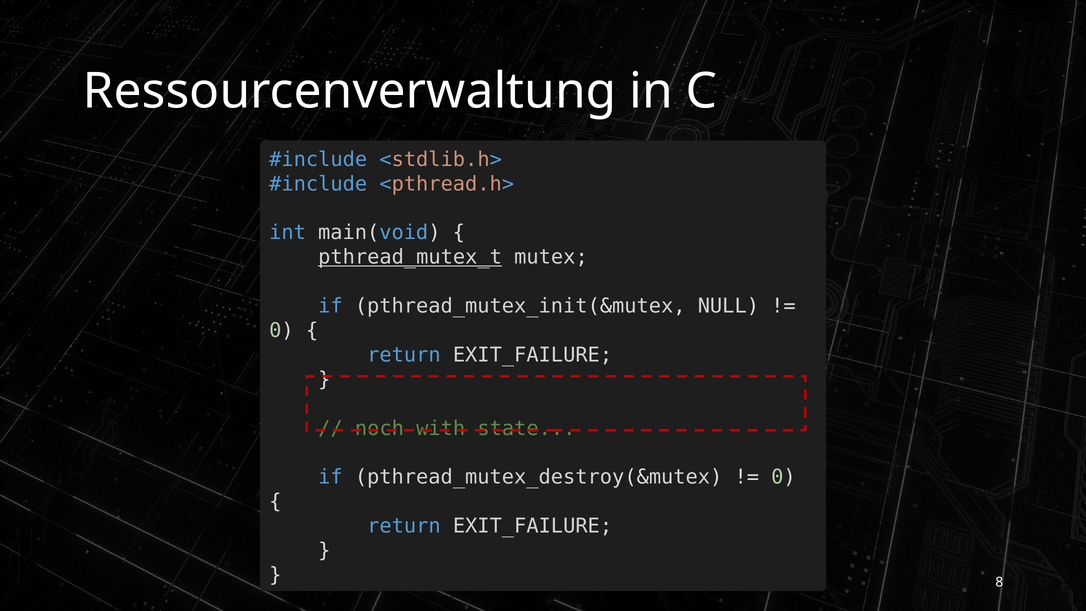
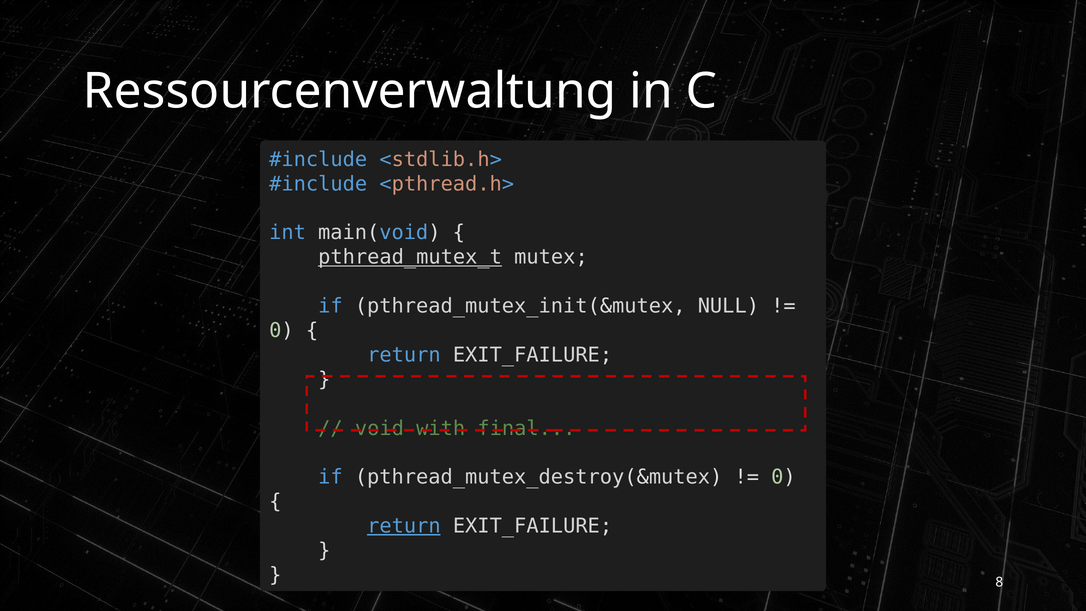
noch: noch -> void
state: state -> final
return at (404, 526) underline: none -> present
